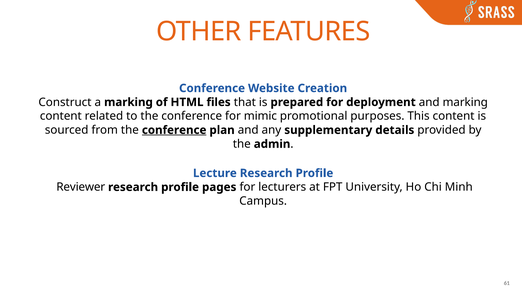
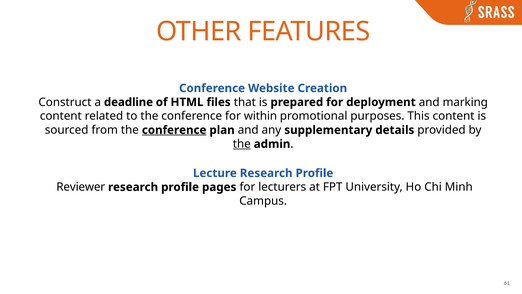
a marking: marking -> deadline
mimic: mimic -> within
the at (242, 144) underline: none -> present
